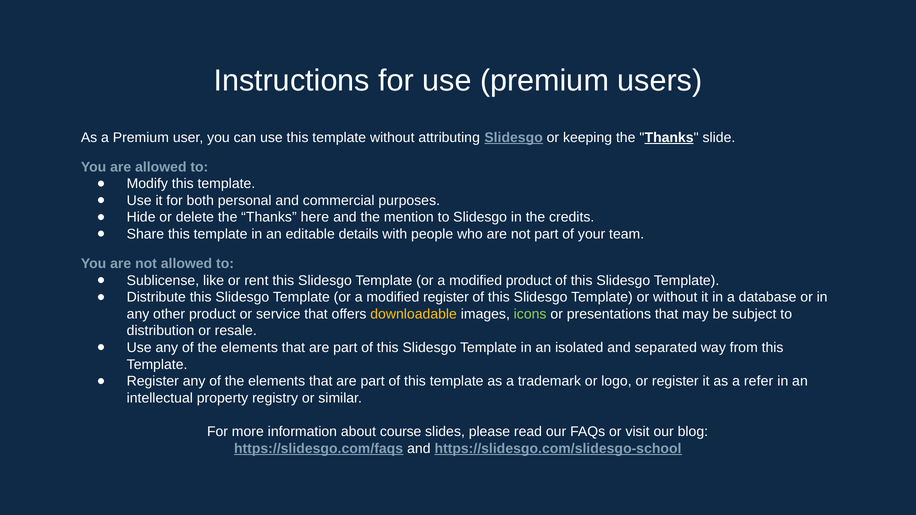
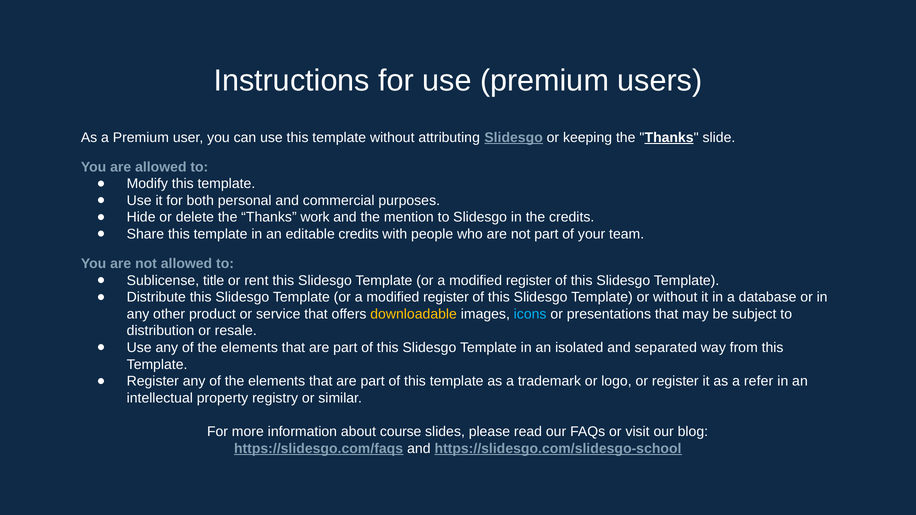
here: here -> work
editable details: details -> credits
like: like -> title
product at (529, 281): product -> register
icons colour: light green -> light blue
